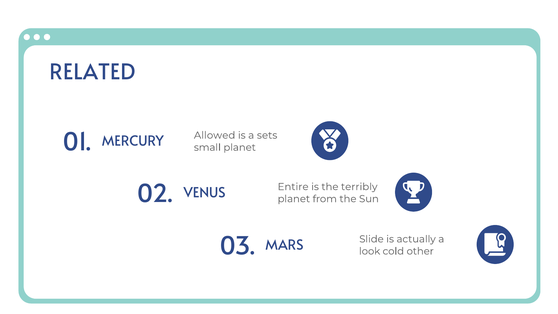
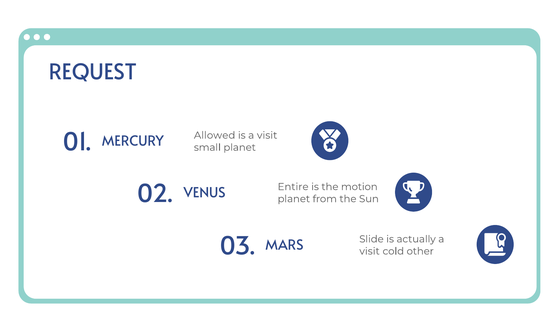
RELATED: RELATED -> REQUEST
is a sets: sets -> visit
terribly: terribly -> motion
look at (370, 251): look -> visit
